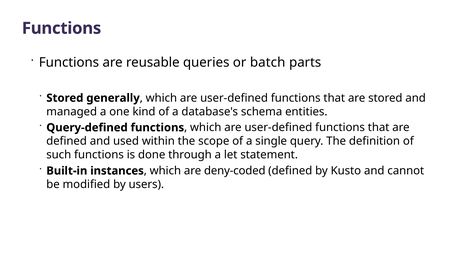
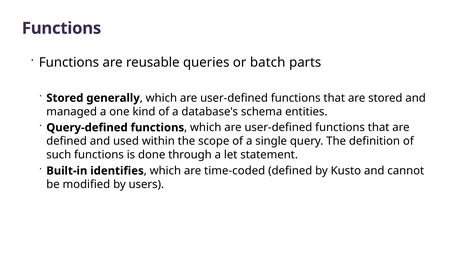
instances: instances -> identifies
deny-coded: deny-coded -> time-coded
